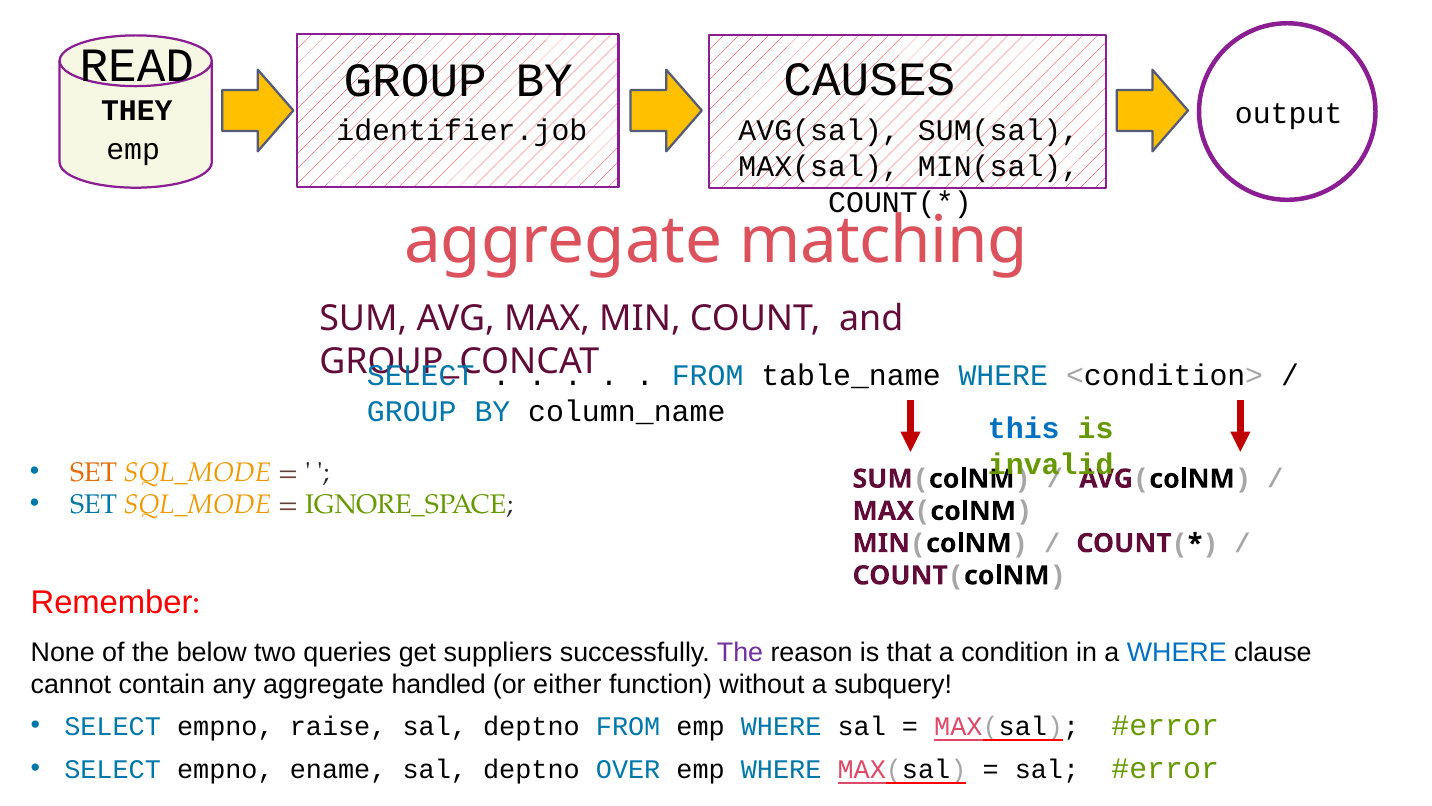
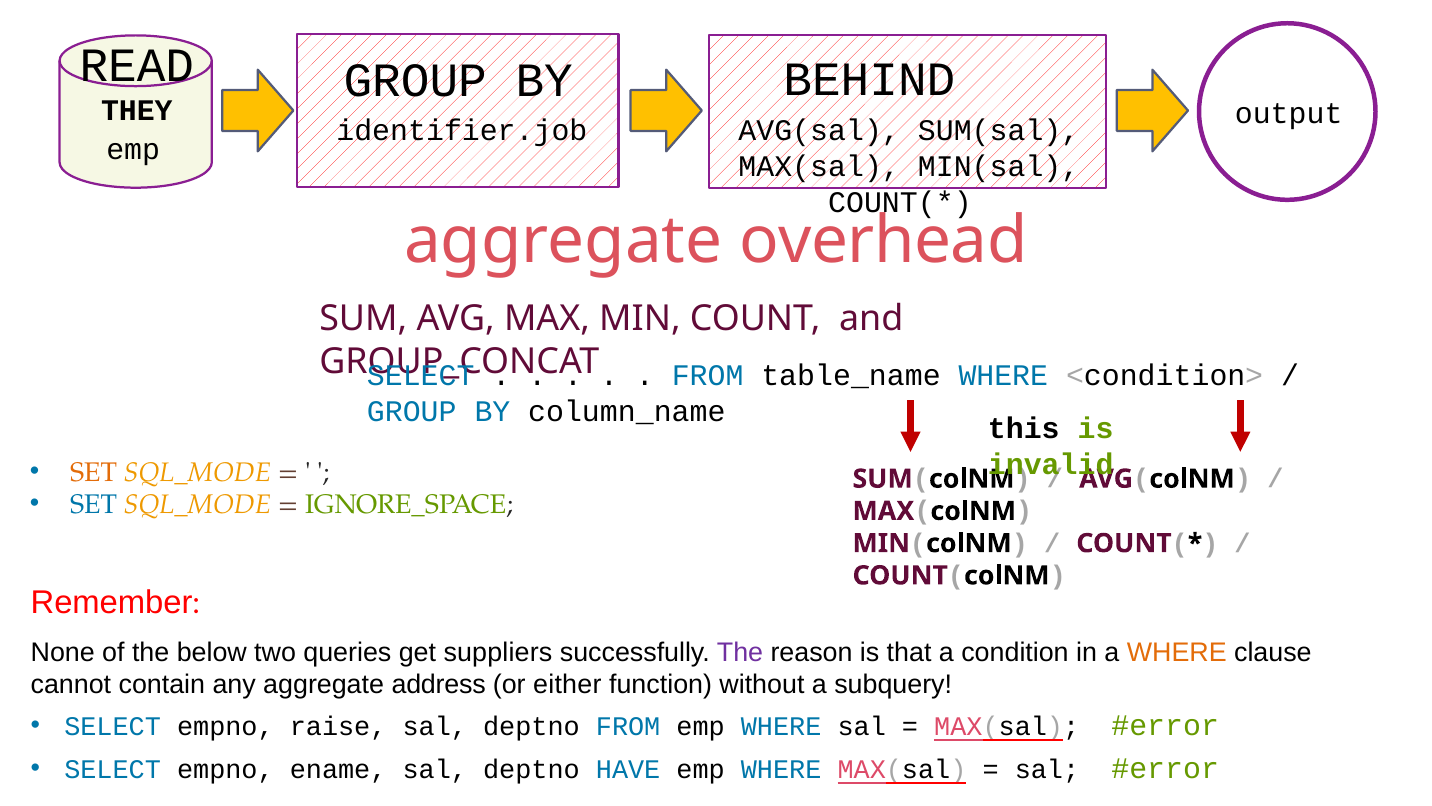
CAUSES: CAUSES -> BEHIND
matching: matching -> overhead
this colour: blue -> black
WHERE at (1177, 652) colour: blue -> orange
handled: handled -> address
OVER: OVER -> HAVE
